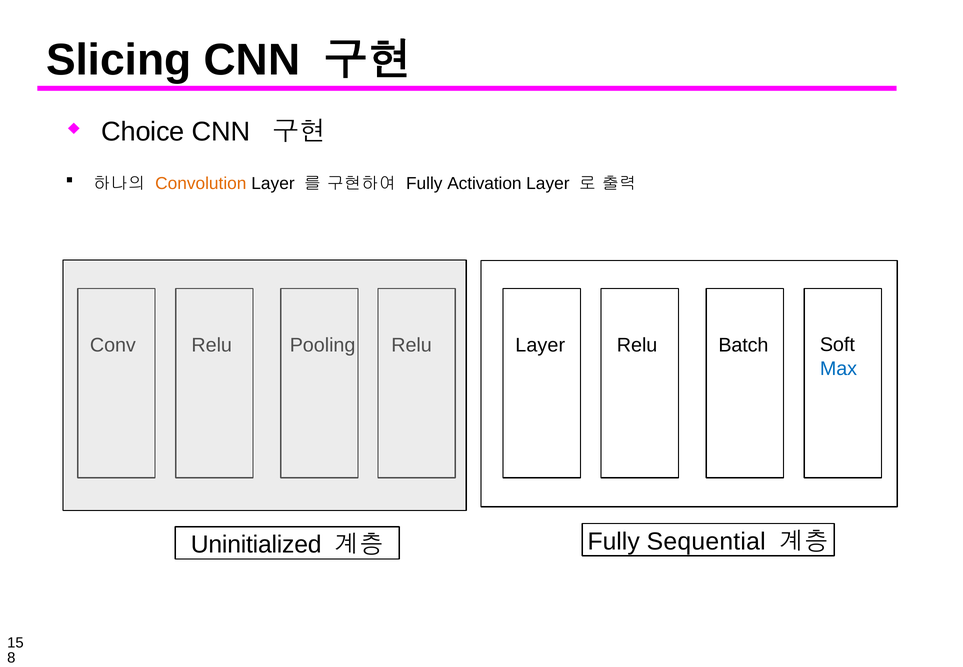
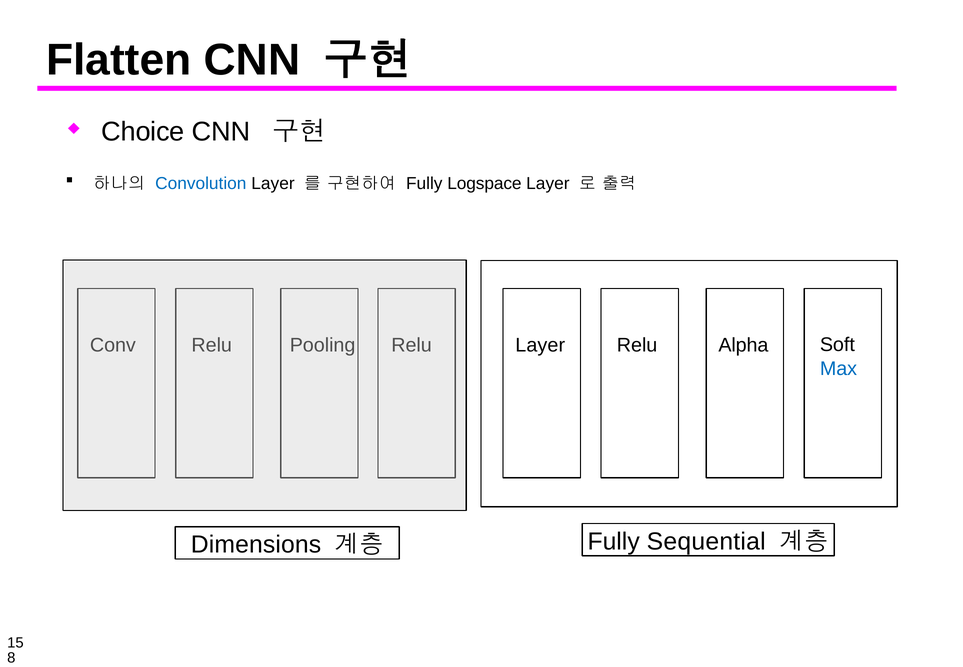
Slicing: Slicing -> Flatten
Convolution colour: orange -> blue
Activation: Activation -> Logspace
Batch: Batch -> Alpha
Uninitialized: Uninitialized -> Dimensions
